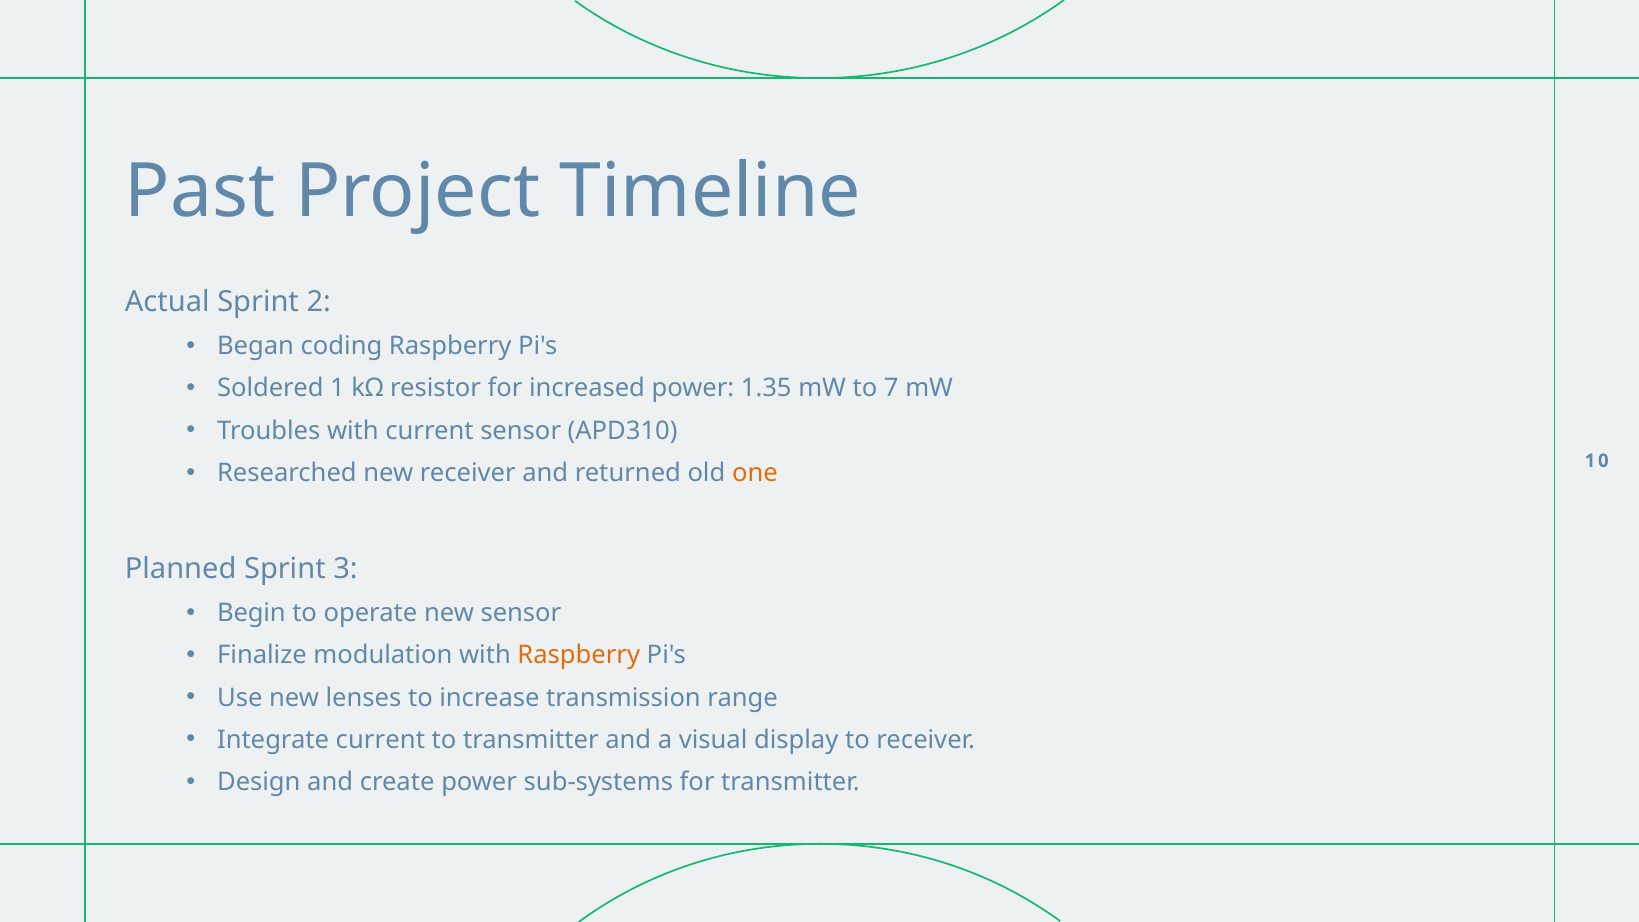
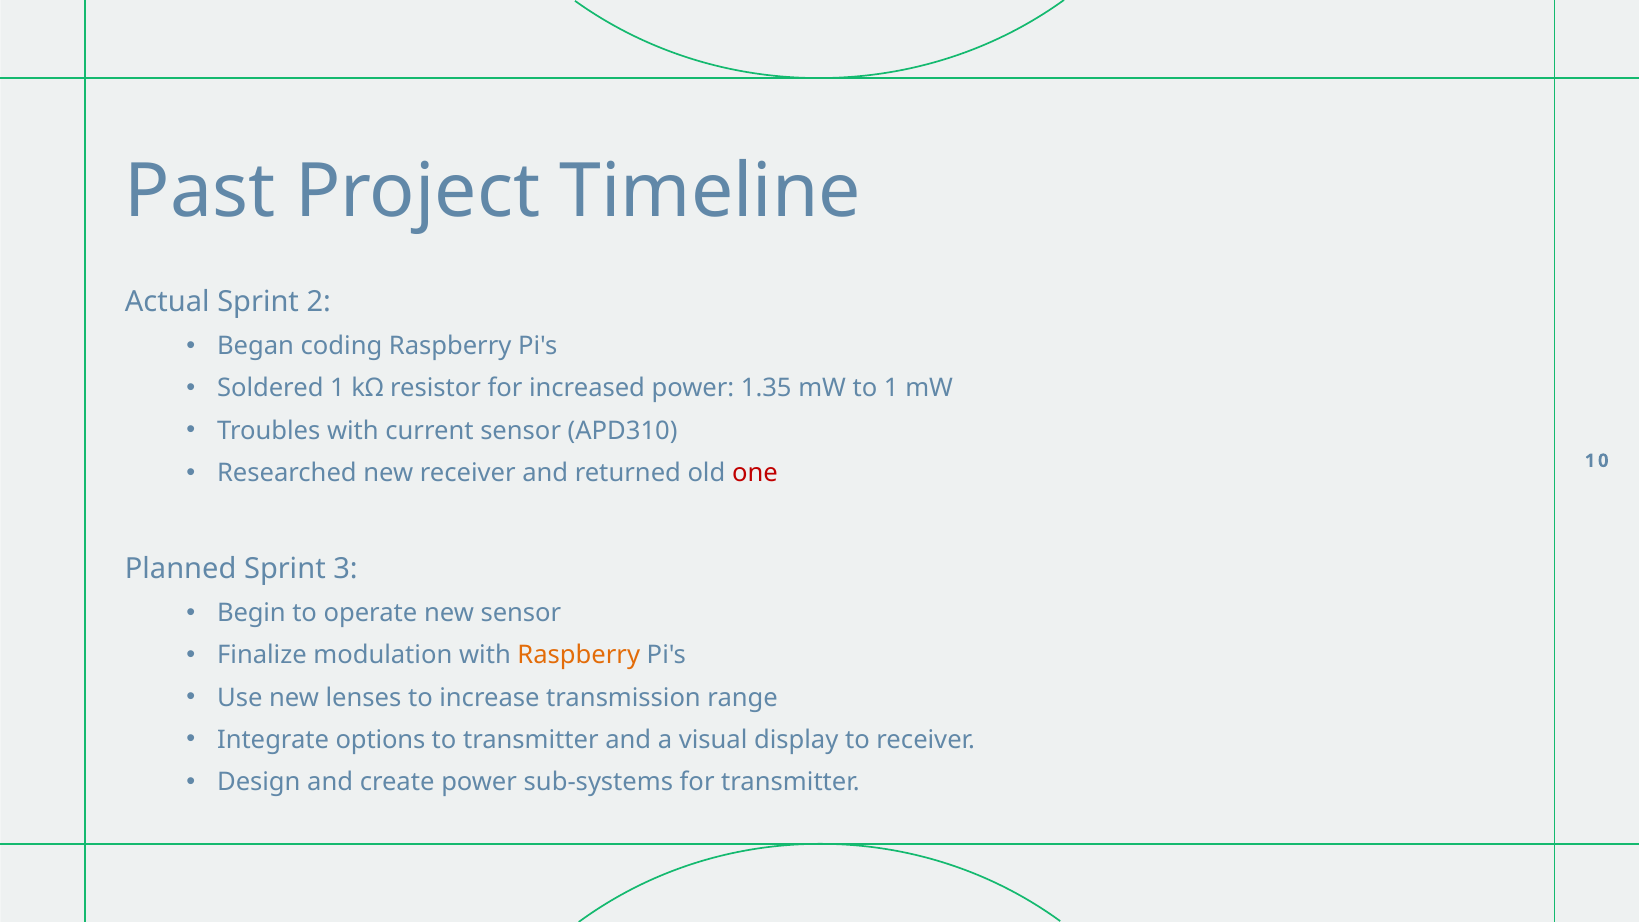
to 7: 7 -> 1
one colour: orange -> red
Integrate current: current -> options
